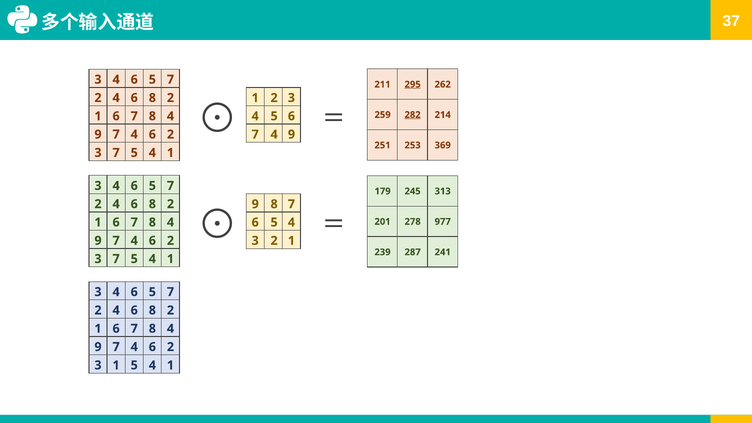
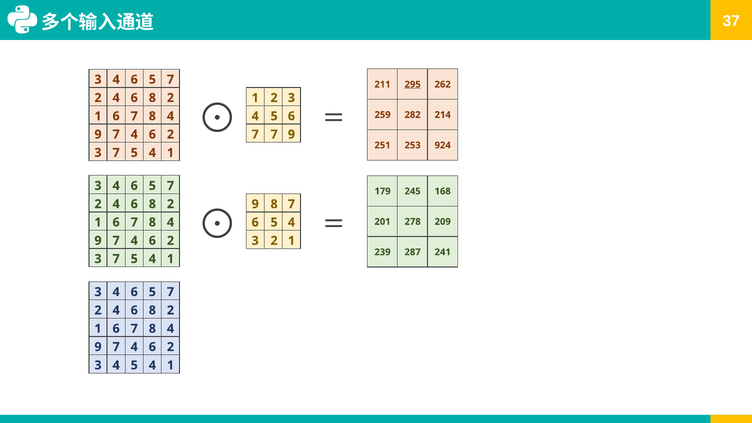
282 underline: present -> none
4 at (274, 134): 4 -> 7
369: 369 -> 924
313: 313 -> 168
977: 977 -> 209
1 at (116, 365): 1 -> 4
